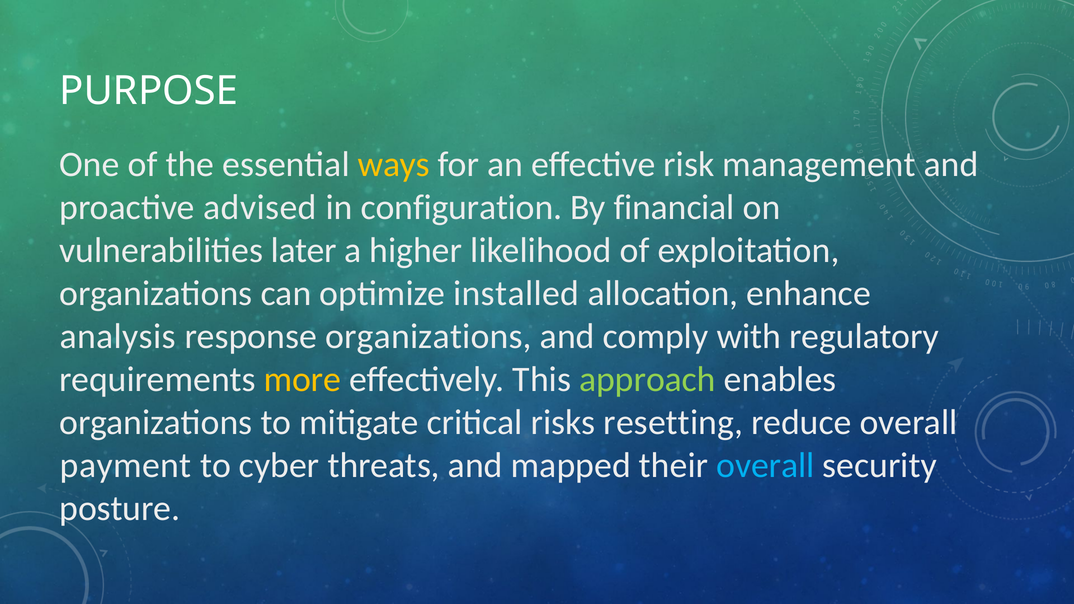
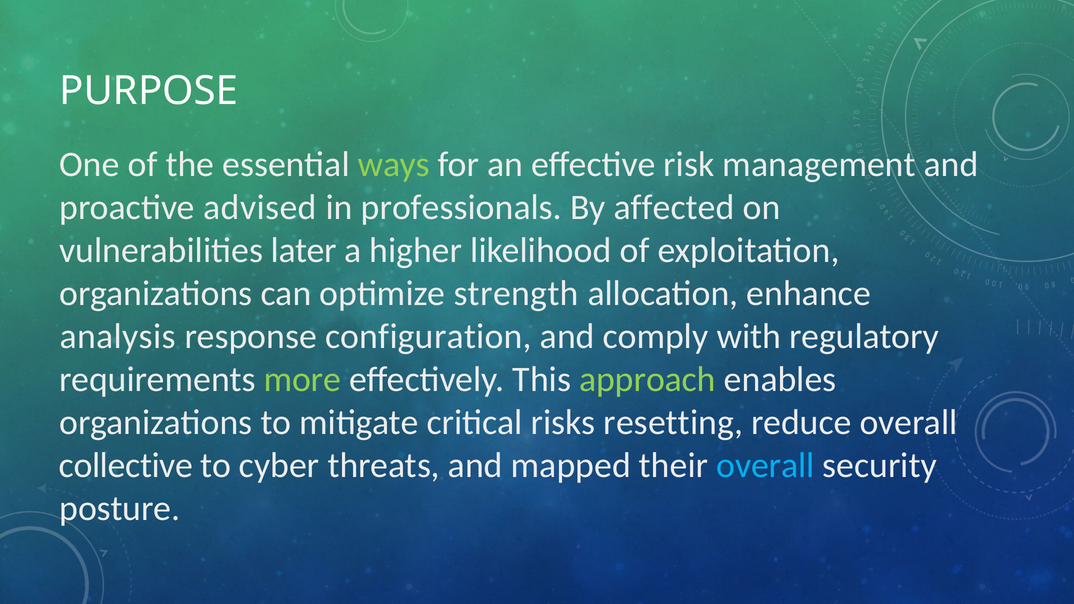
ways colour: yellow -> light green
configuration: configuration -> professionals
financial: financial -> affected
installed: installed -> strength
response organizations: organizations -> configuration
more colour: yellow -> light green
payment: payment -> collective
